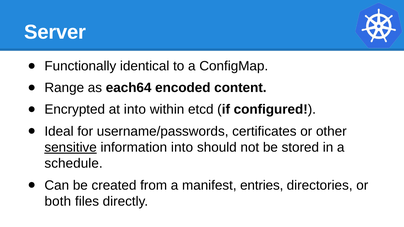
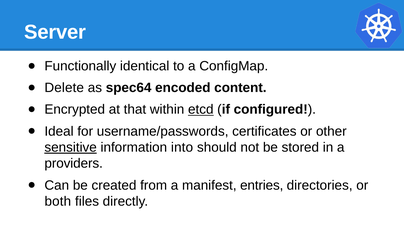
Range: Range -> Delete
each64: each64 -> spec64
at into: into -> that
etcd underline: none -> present
schedule: schedule -> providers
